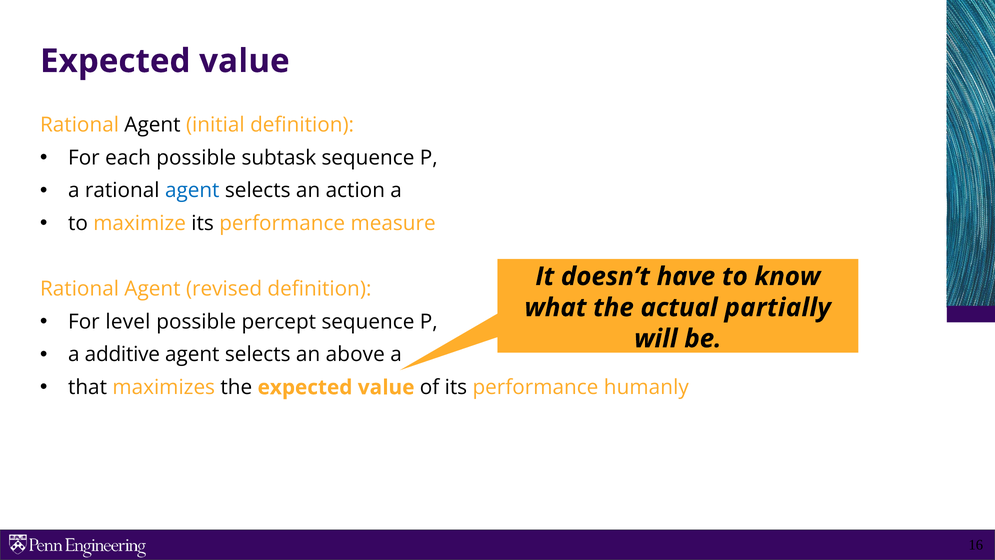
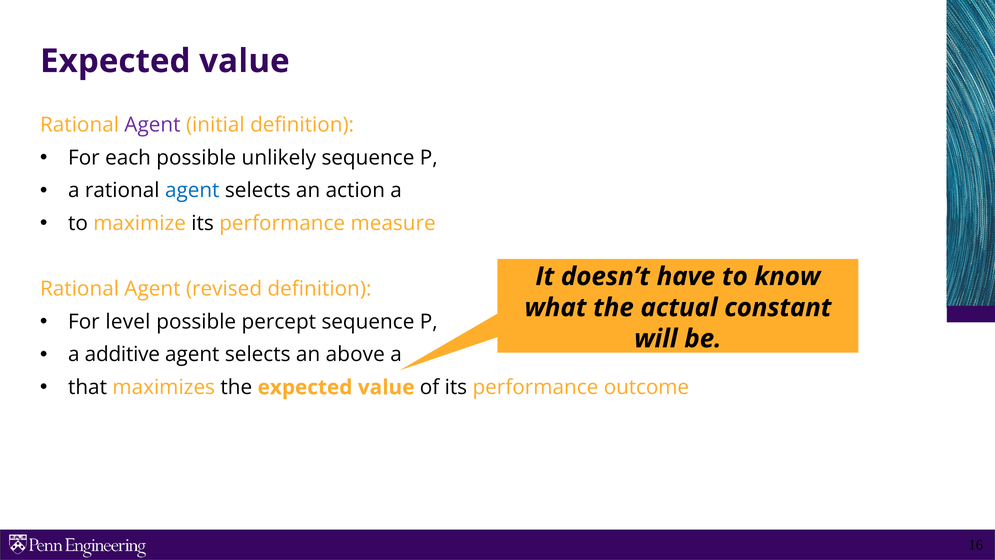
Agent at (152, 125) colour: black -> purple
subtask: subtask -> unlikely
partially: partially -> constant
humanly: humanly -> outcome
